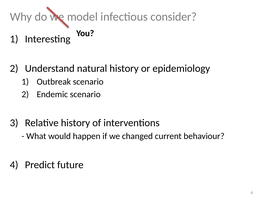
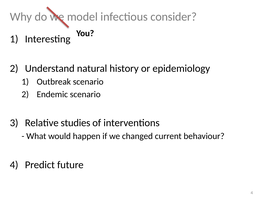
Relative history: history -> studies
